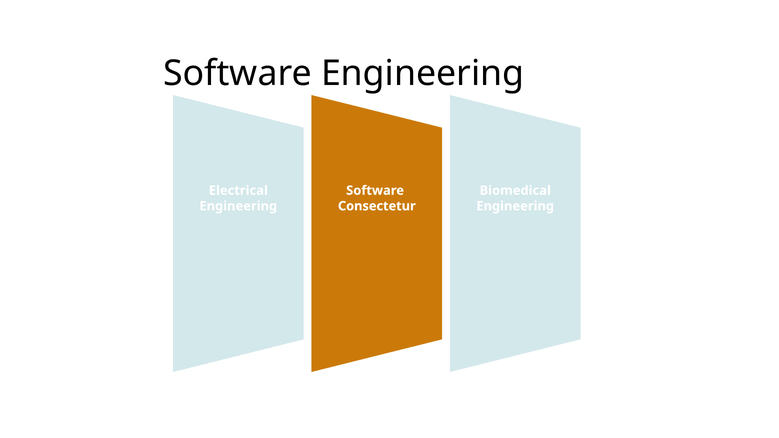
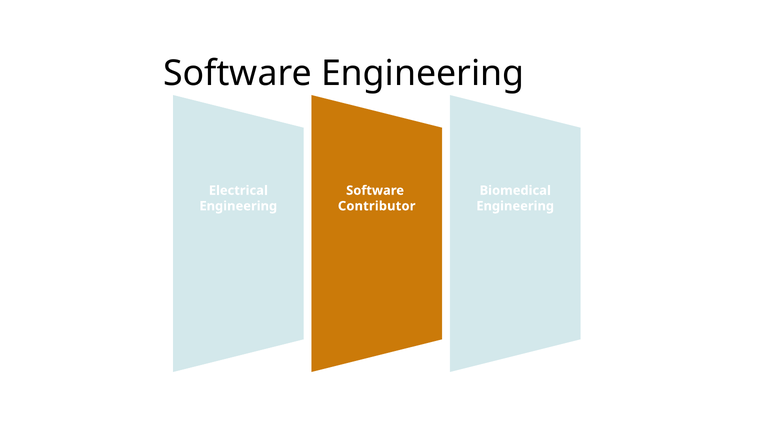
Consectetur: Consectetur -> Contributor
